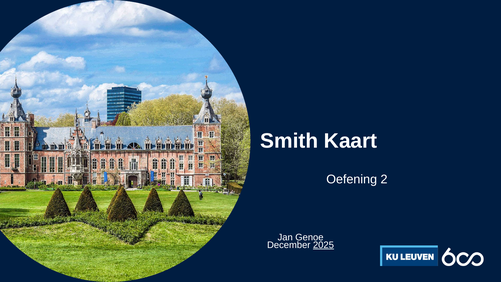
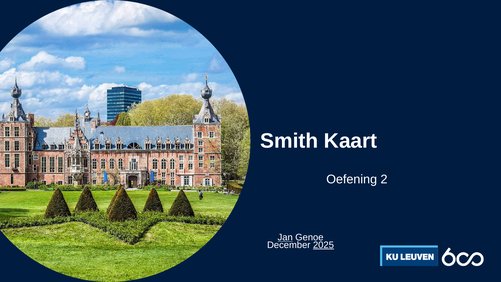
Jan underline: none -> present
